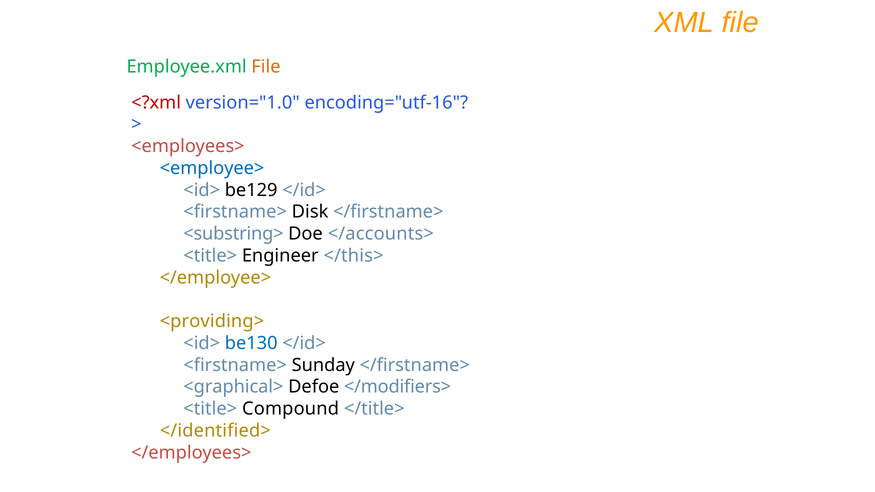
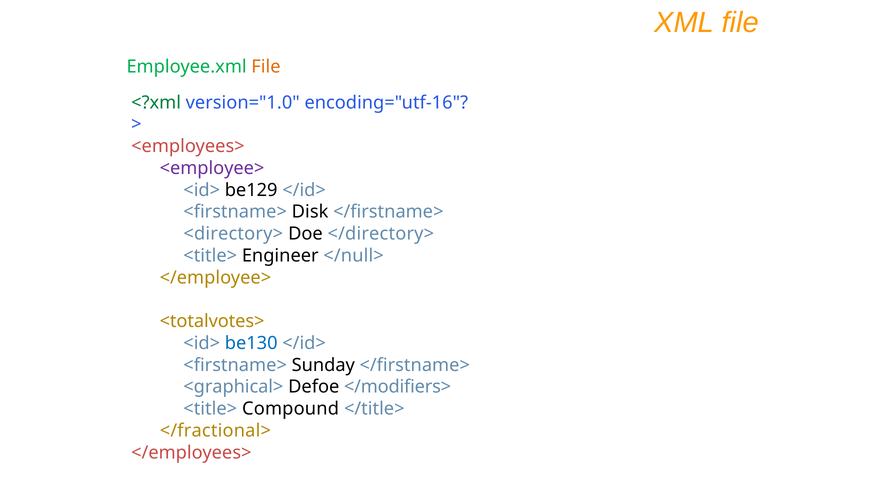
<?xml colour: red -> green
<employee> colour: blue -> purple
<substring>: <substring> -> <directory>
</accounts>: </accounts> -> </directory>
</this>: </this> -> </null>
<providing>: <providing> -> <totalvotes>
</identified>: </identified> -> </fractional>
